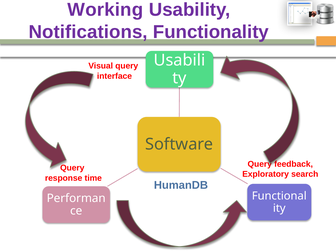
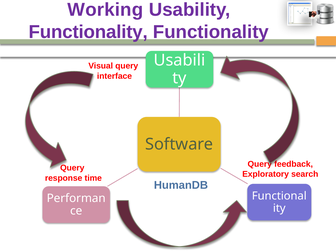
Notifications at (88, 32): Notifications -> Functionality
